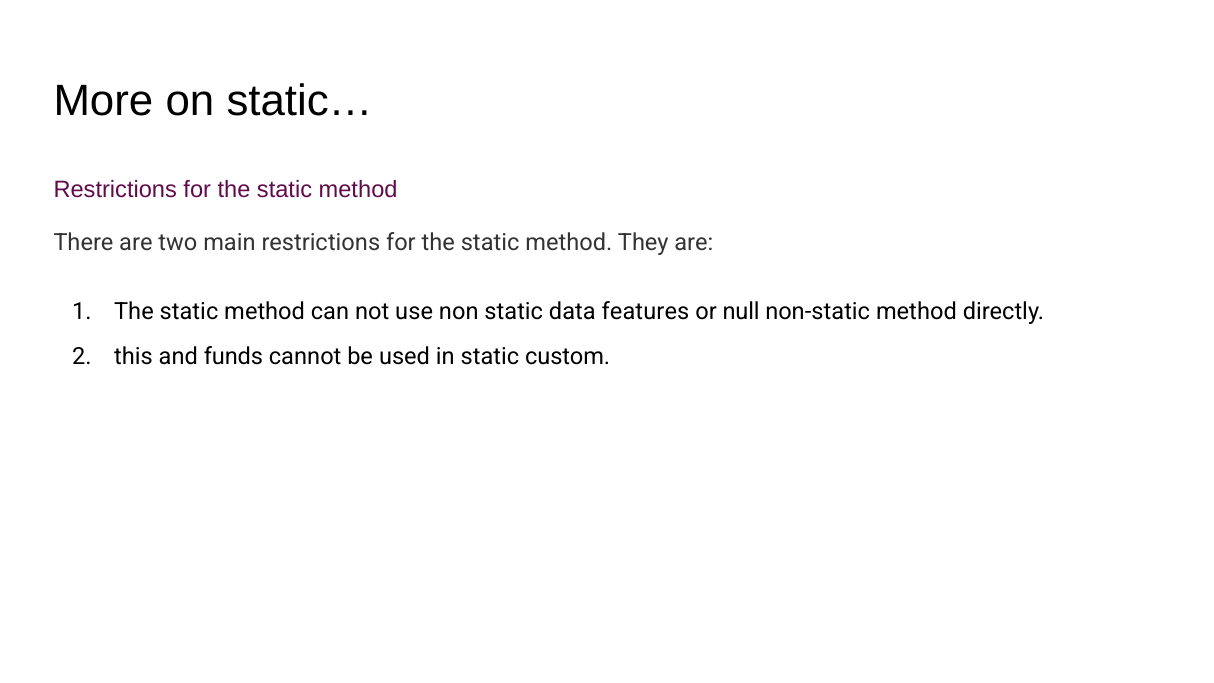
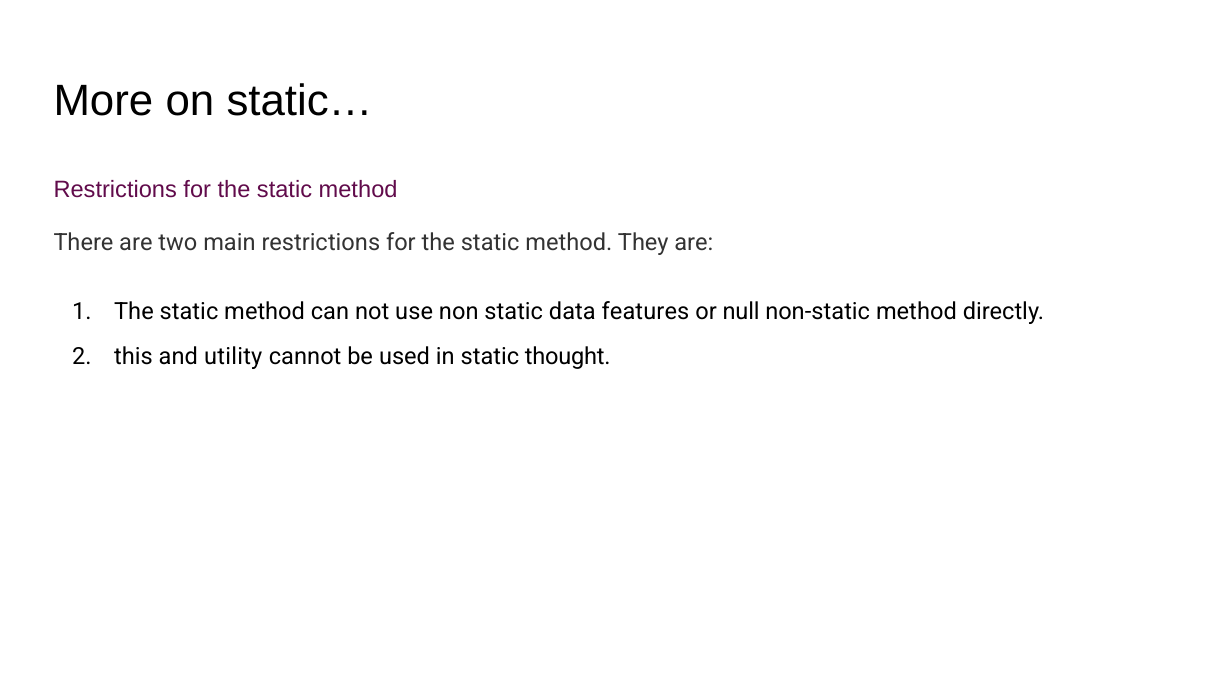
funds: funds -> utility
custom: custom -> thought
